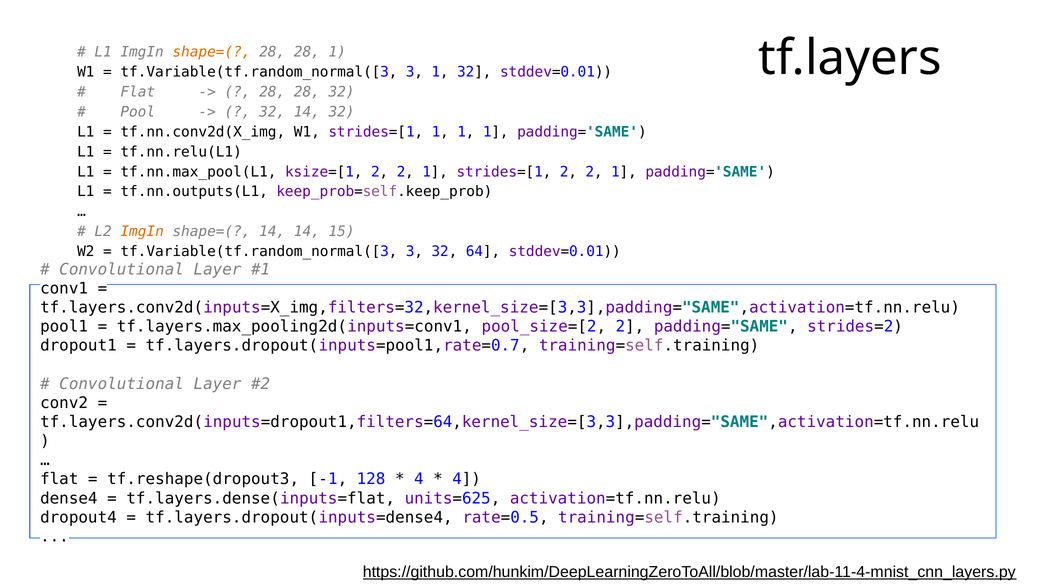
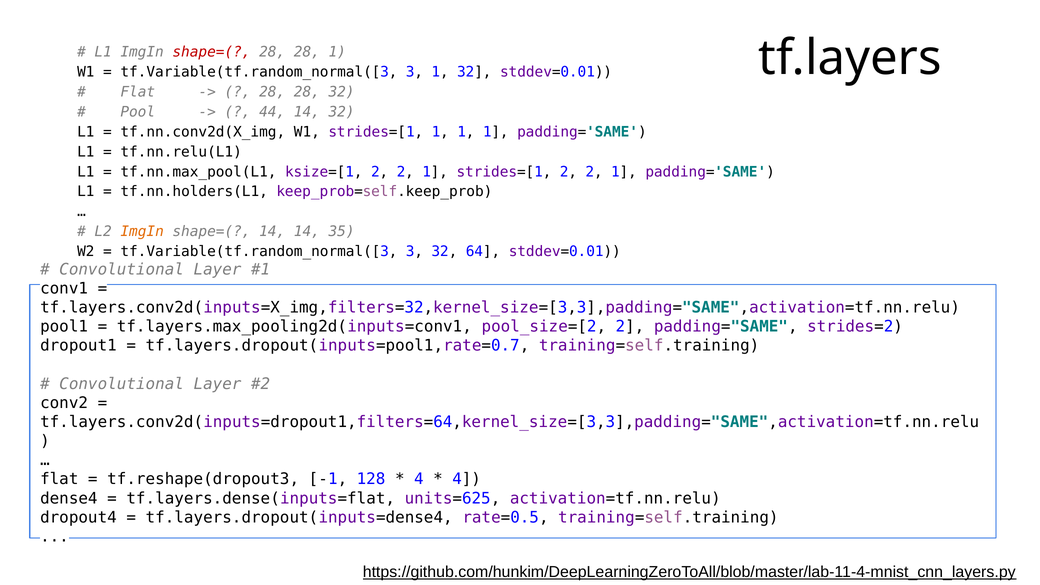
shape=( at (211, 52) colour: orange -> red
32 at (272, 112): 32 -> 44
tf.nn.outputs(L1: tf.nn.outputs(L1 -> tf.nn.holders(L1
15: 15 -> 35
